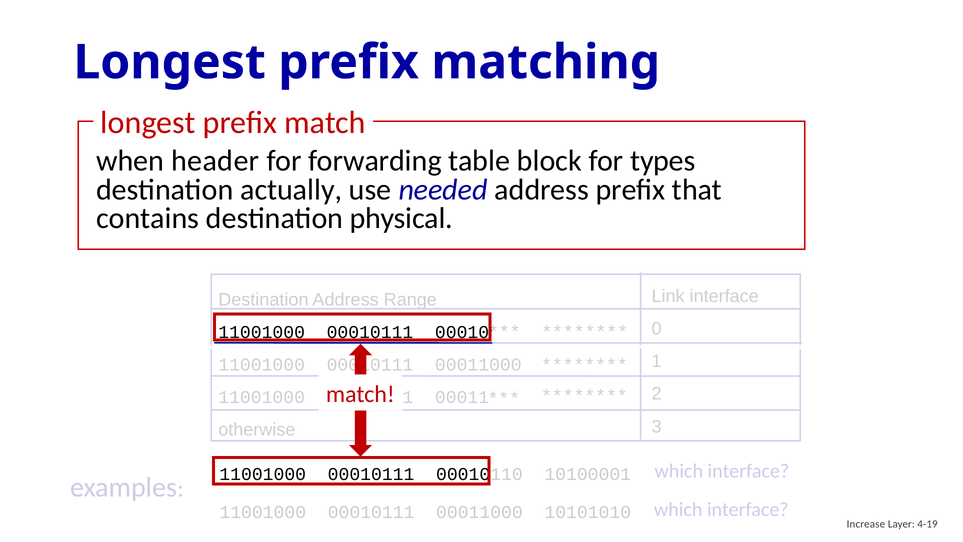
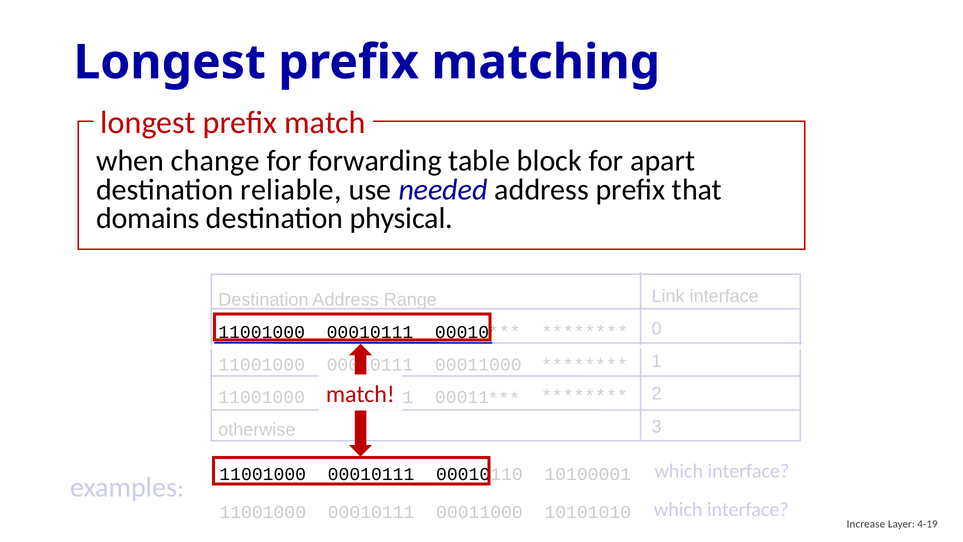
header: header -> change
types: types -> apart
actually: actually -> reliable
contains: contains -> domains
